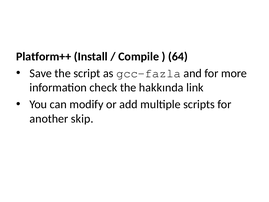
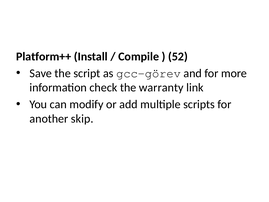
64: 64 -> 52
gcc-fazla: gcc-fazla -> gcc-görev
hakkında: hakkında -> warranty
